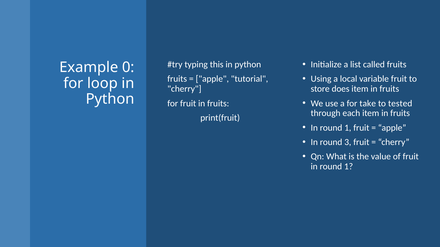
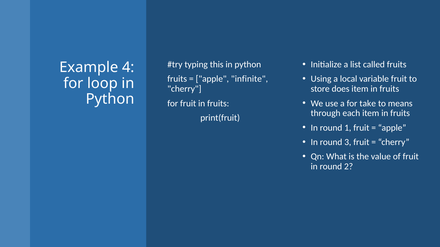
0: 0 -> 4
tutorial: tutorial -> infinite
tested: tested -> means
1 at (349, 167): 1 -> 2
